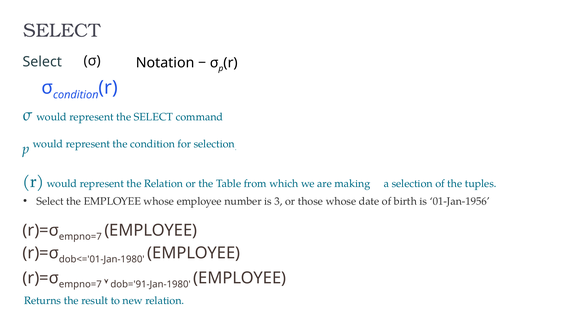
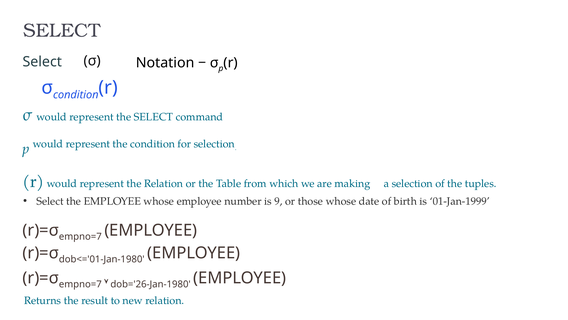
3: 3 -> 9
01-Jan-1956: 01-Jan-1956 -> 01-Jan-1999
dob='91-Jan-1980: dob='91-Jan-1980 -> dob='26-Jan-1980
